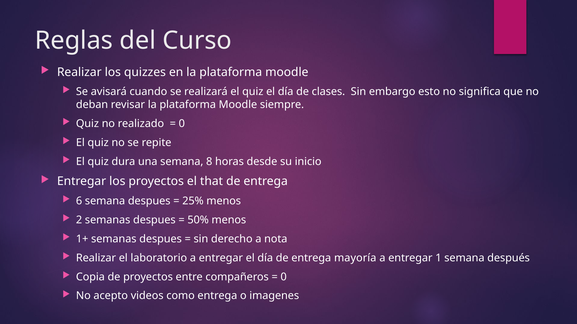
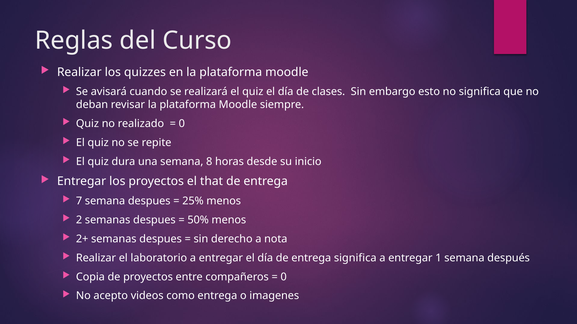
6: 6 -> 7
1+: 1+ -> 2+
entrega mayoría: mayoría -> significa
